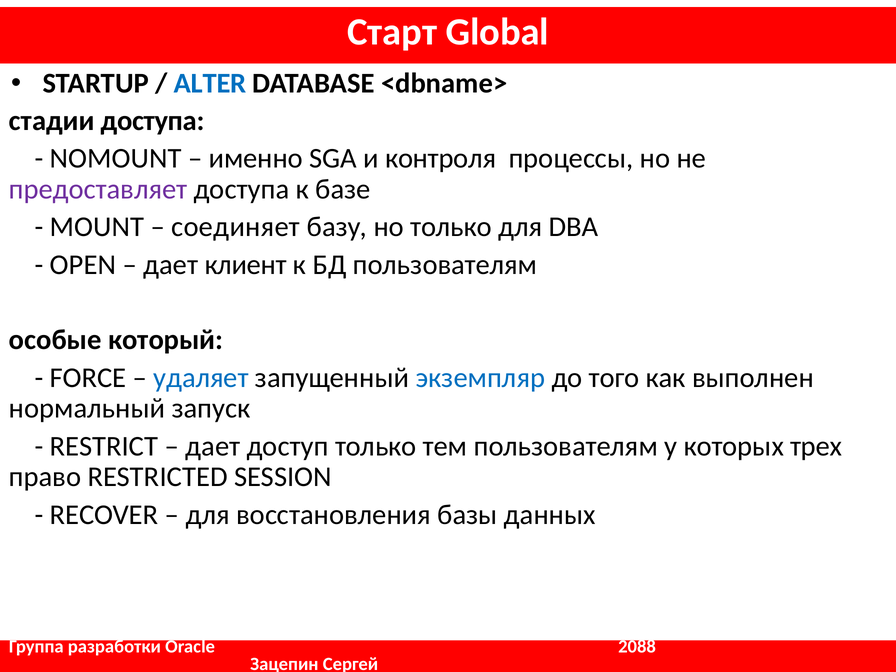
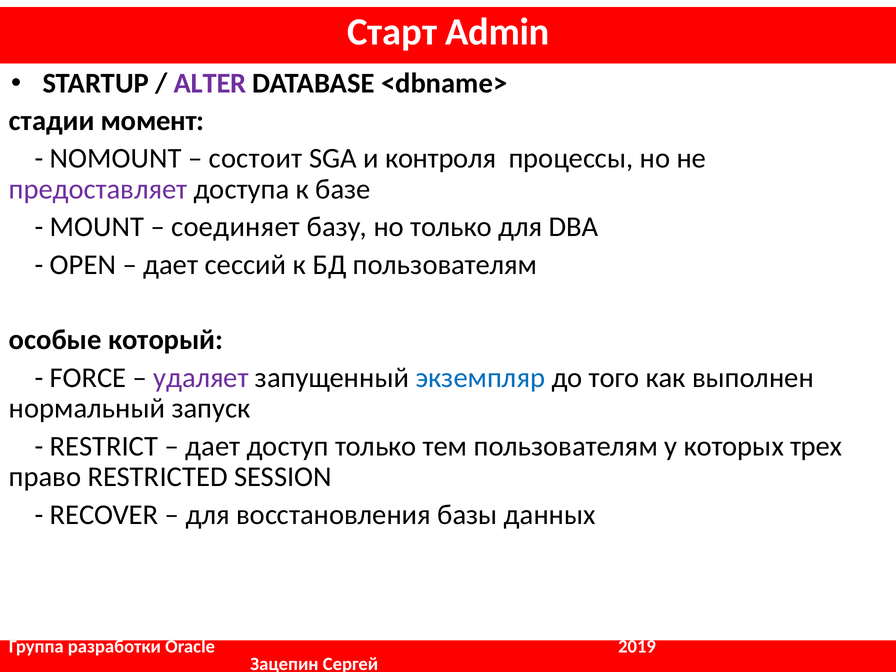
Global: Global -> Admin
ALTER colour: blue -> purple
стадии доступа: доступа -> момент
именно: именно -> состоит
клиент: клиент -> сессий
удаляет colour: blue -> purple
2088: 2088 -> 2019
